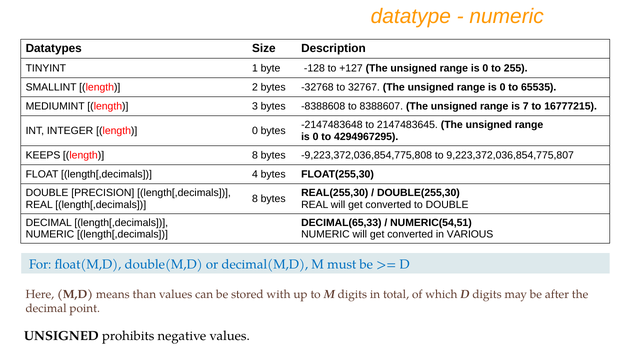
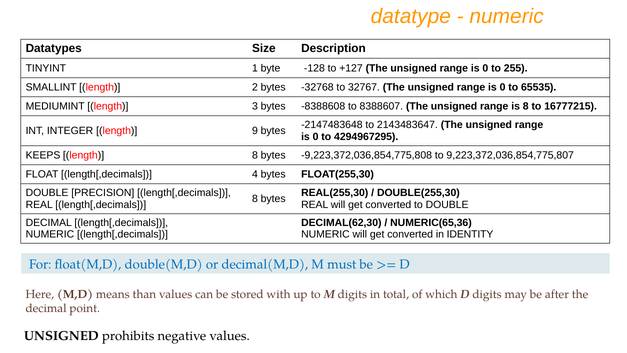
is 7: 7 -> 8
2147483645: 2147483645 -> 2143483647
length 0: 0 -> 9
DECIMAL(65,33: DECIMAL(65,33 -> DECIMAL(62,30
NUMERIC(54,51: NUMERIC(54,51 -> NUMERIC(65,36
VARIOUS: VARIOUS -> IDENTITY
